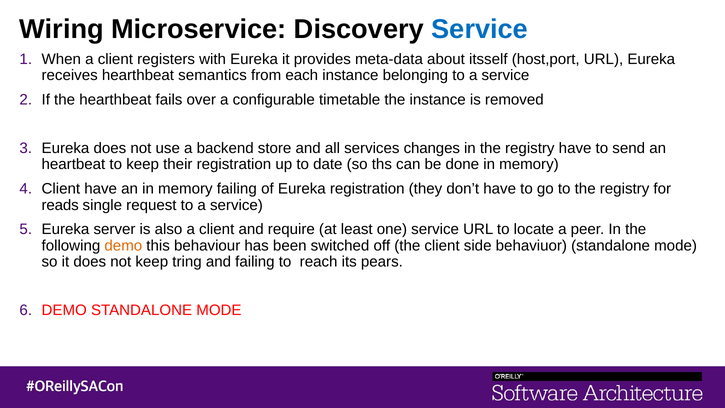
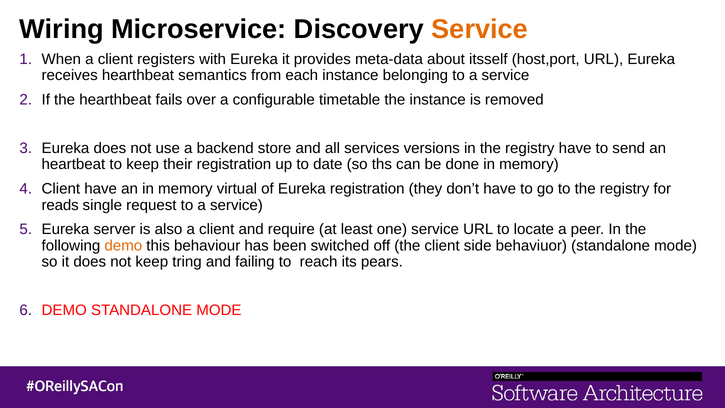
Service at (480, 29) colour: blue -> orange
changes: changes -> versions
memory failing: failing -> virtual
